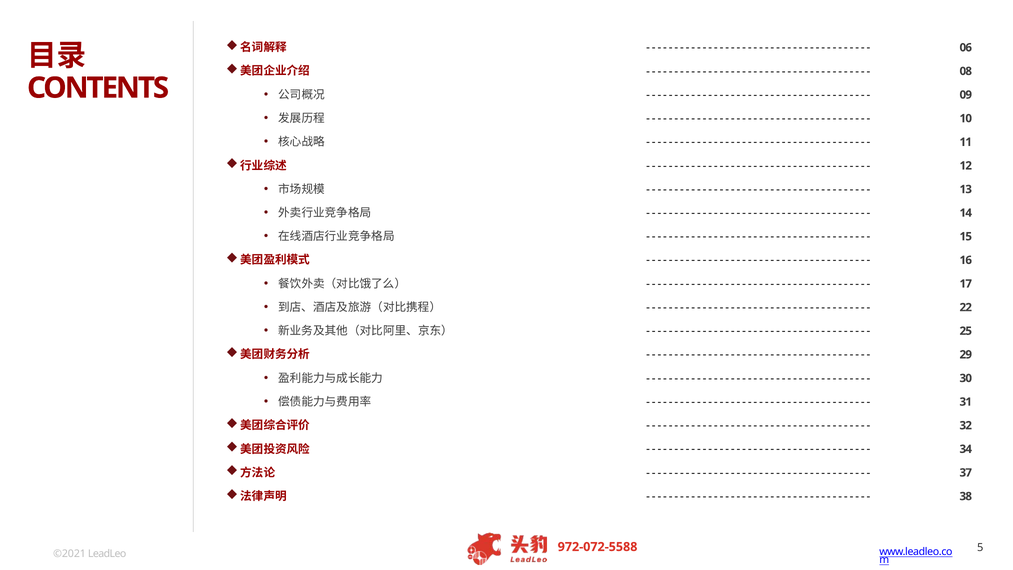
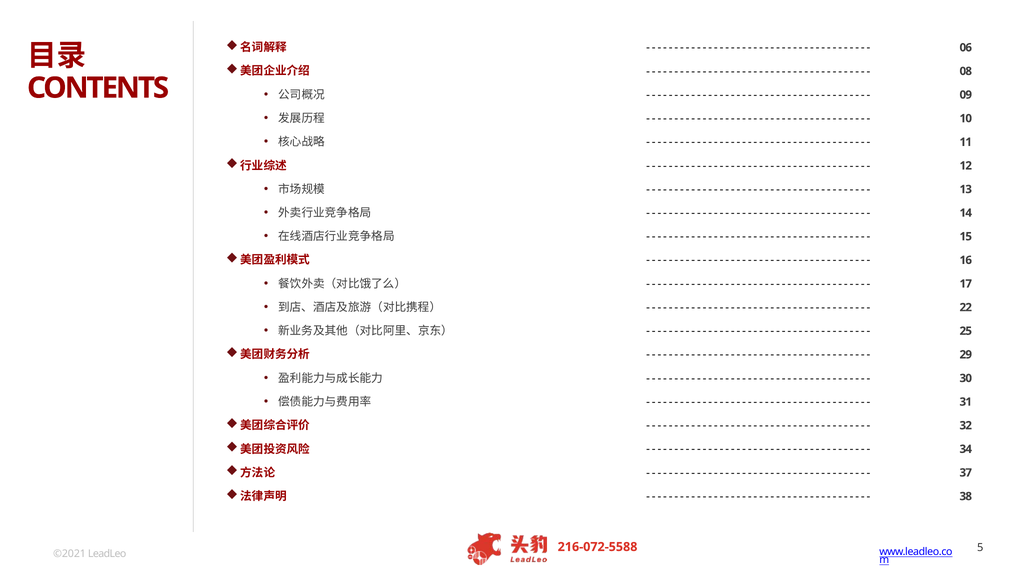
972-072-5588: 972-072-5588 -> 216-072-5588
